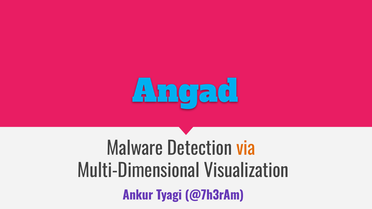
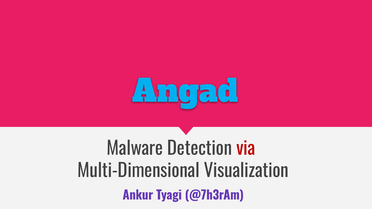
via colour: orange -> red
